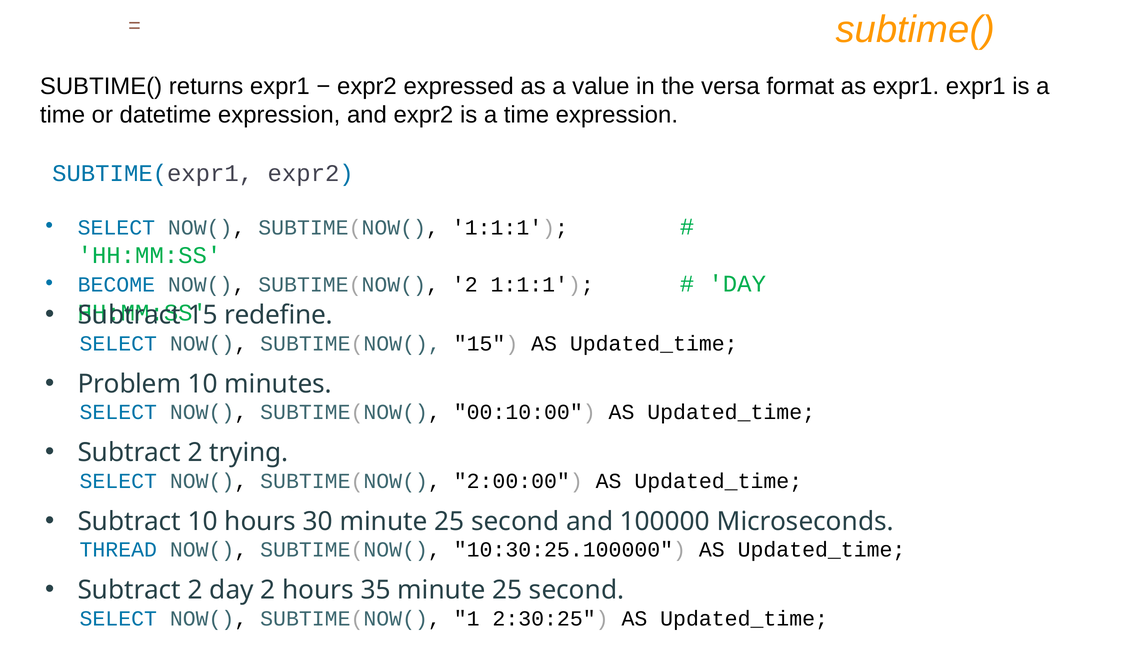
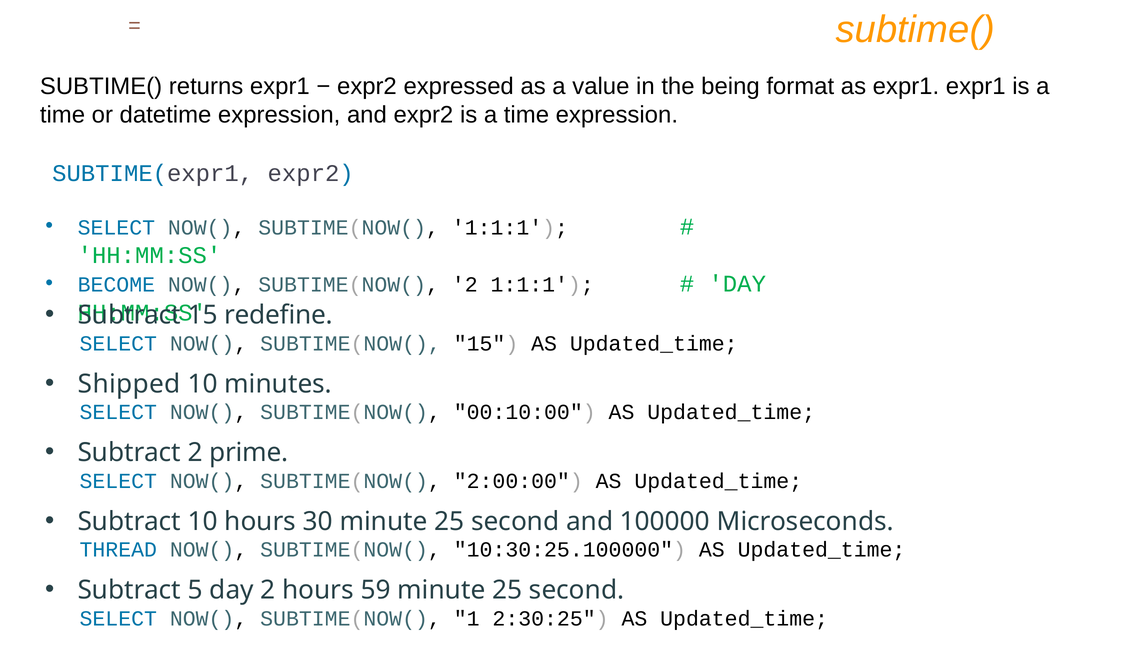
versa: versa -> being
Problem: Problem -> Shipped
trying: trying -> prime
2 at (195, 590): 2 -> 5
35: 35 -> 59
